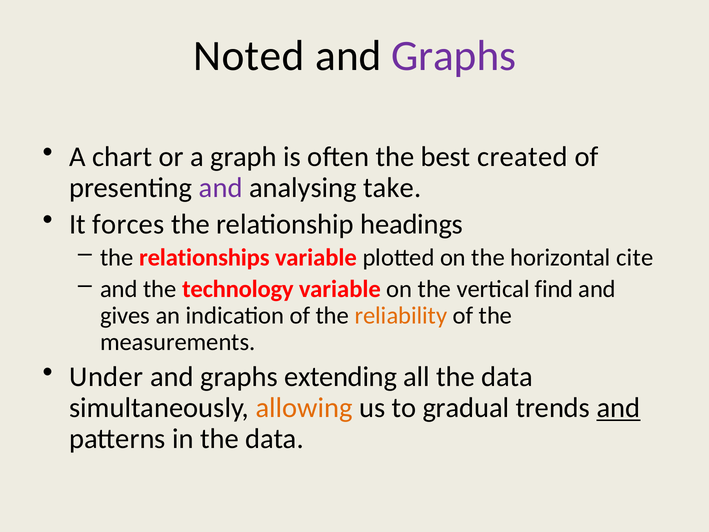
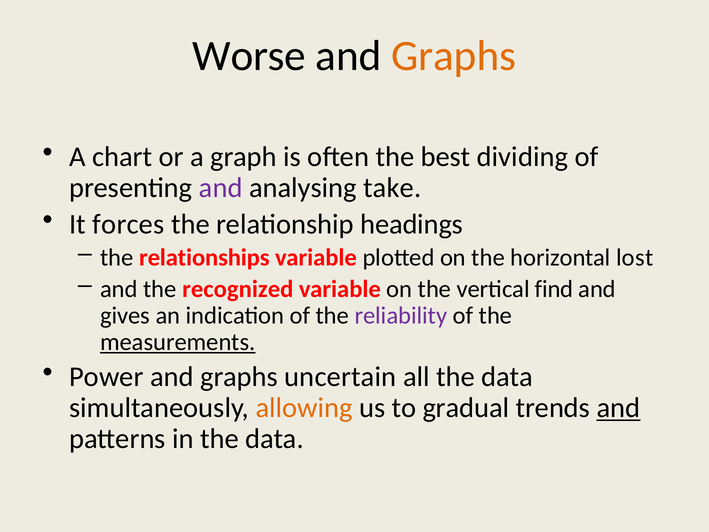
Noted: Noted -> Worse
Graphs at (454, 56) colour: purple -> orange
created: created -> dividing
cite: cite -> lost
technology: technology -> recognized
reliability colour: orange -> purple
measurements underline: none -> present
Under: Under -> Power
extending: extending -> uncertain
